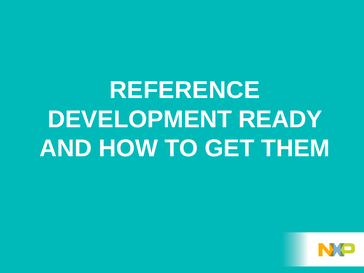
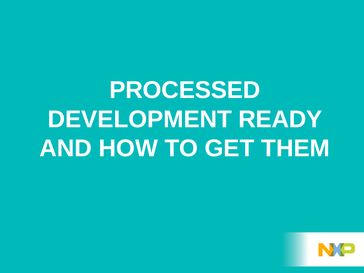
REFERENCE: REFERENCE -> PROCESSED
